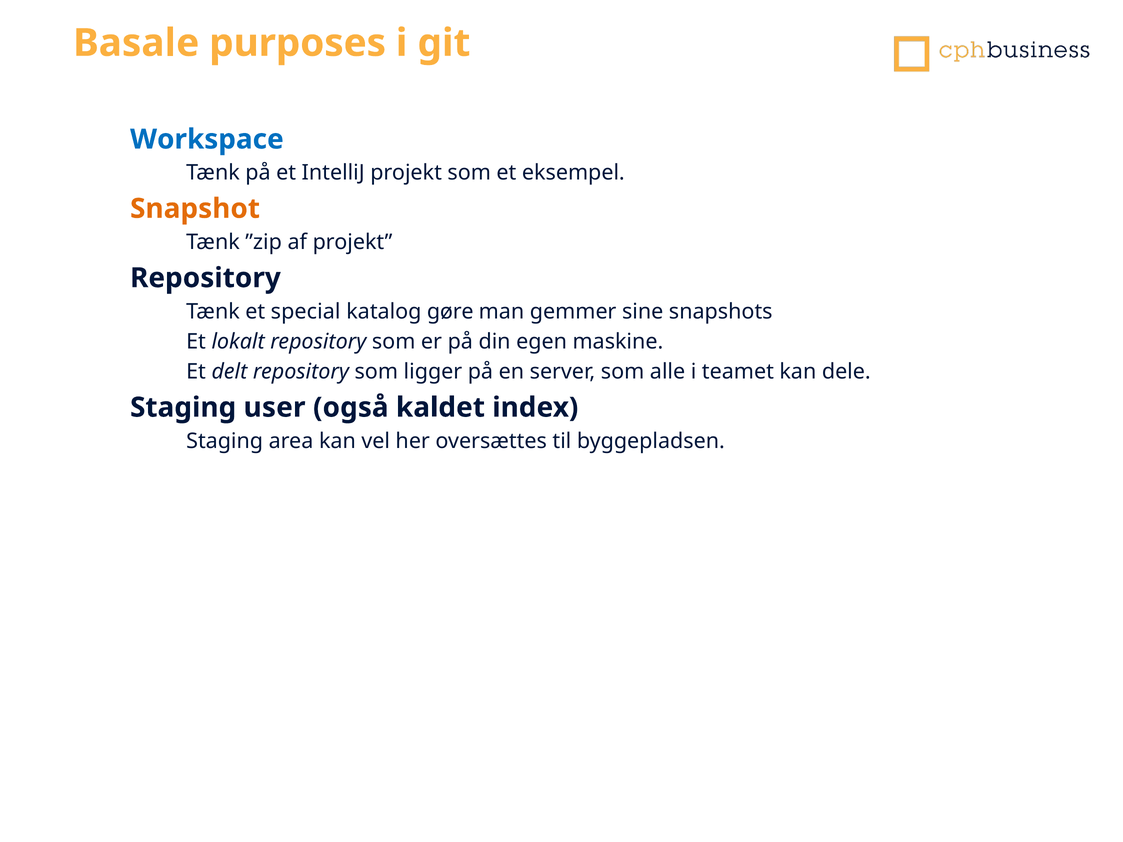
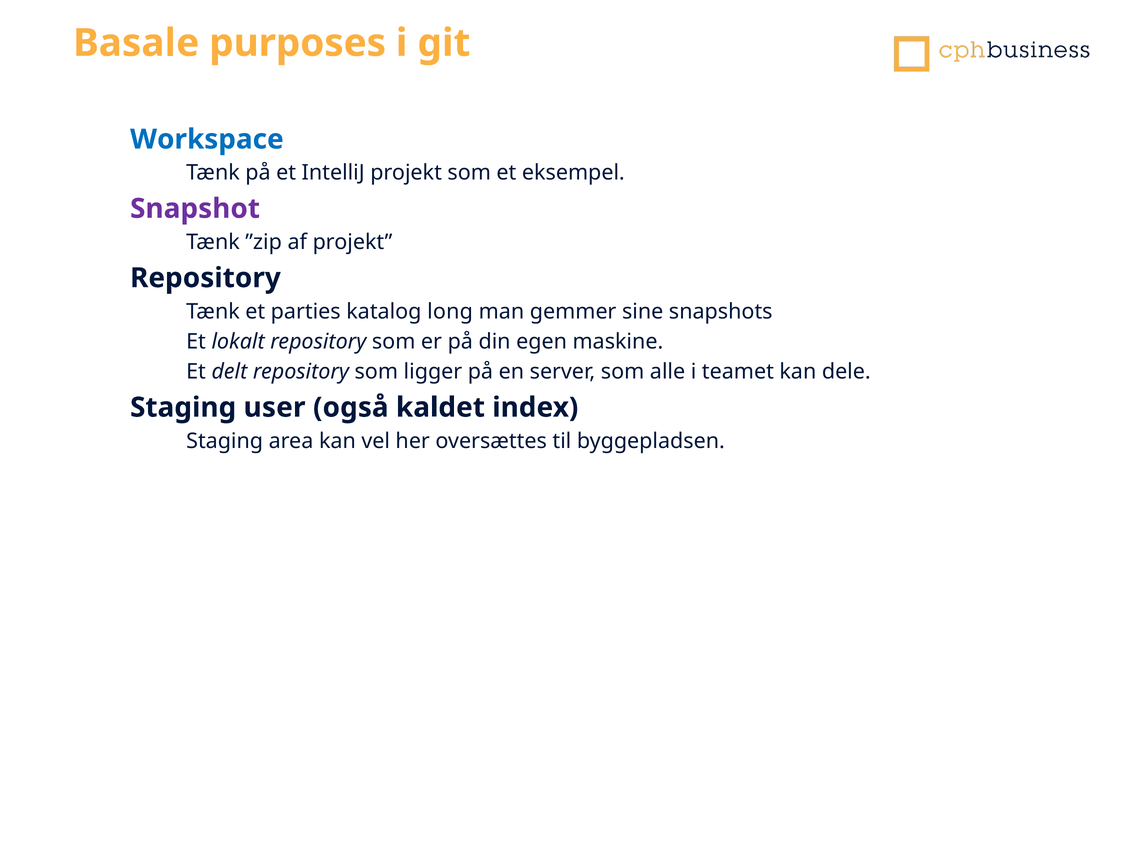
Snapshot colour: orange -> purple
special: special -> parties
gøre: gøre -> long
